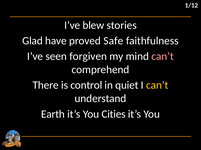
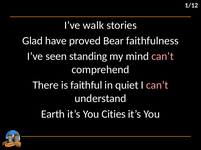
blew: blew -> walk
Safe: Safe -> Bear
forgiven: forgiven -> standing
control: control -> faithful
can’t at (157, 86) colour: yellow -> pink
